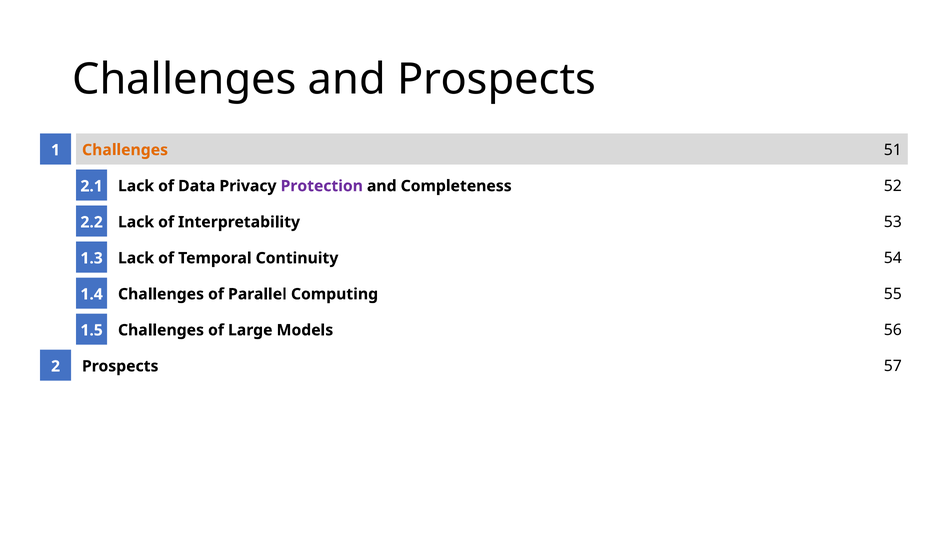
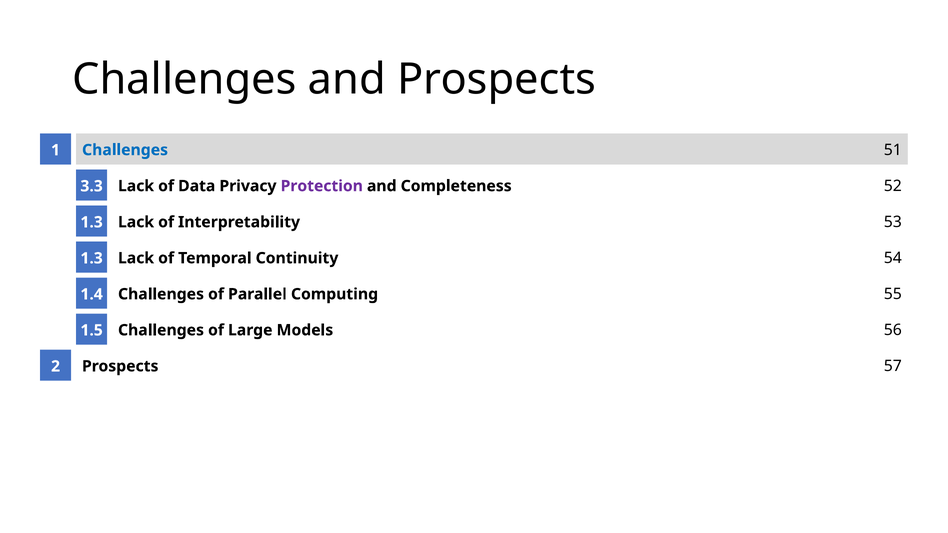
Challenges at (125, 150) colour: orange -> blue
2.1: 2.1 -> 3.3
2.2 at (92, 222): 2.2 -> 1.3
